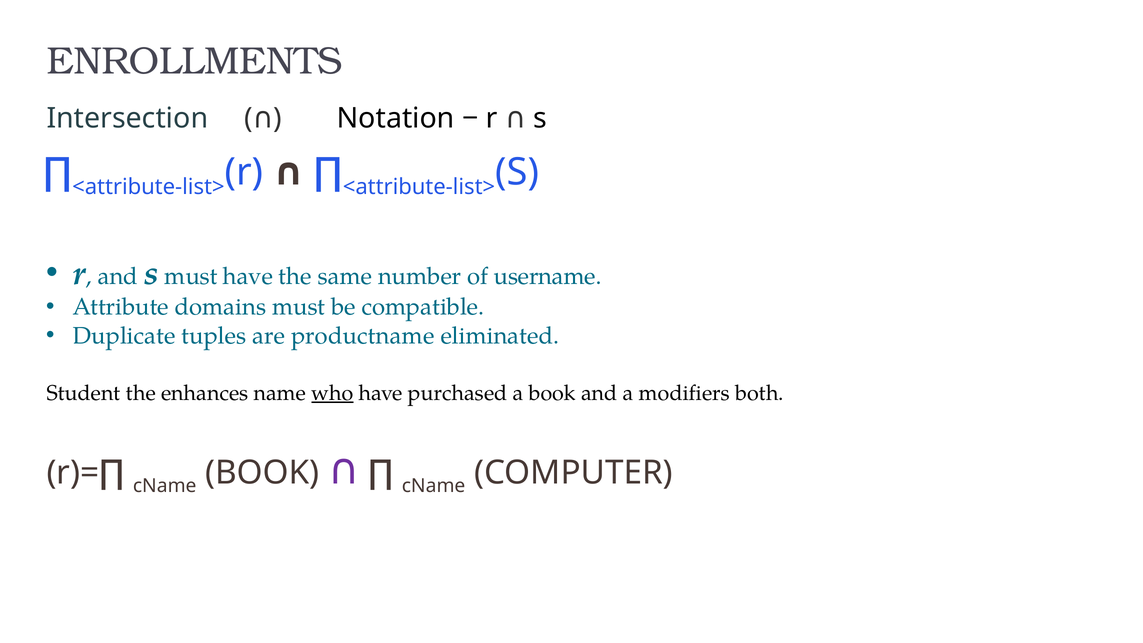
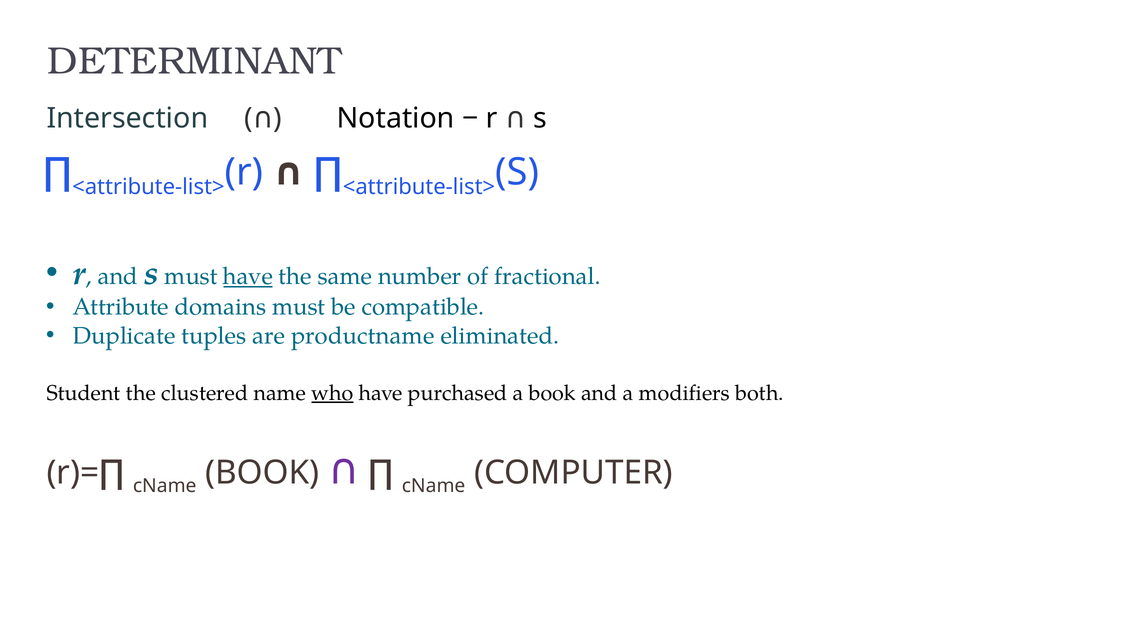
ENROLLMENTS: ENROLLMENTS -> DETERMINANT
have at (248, 277) underline: none -> present
username: username -> fractional
enhances: enhances -> clustered
